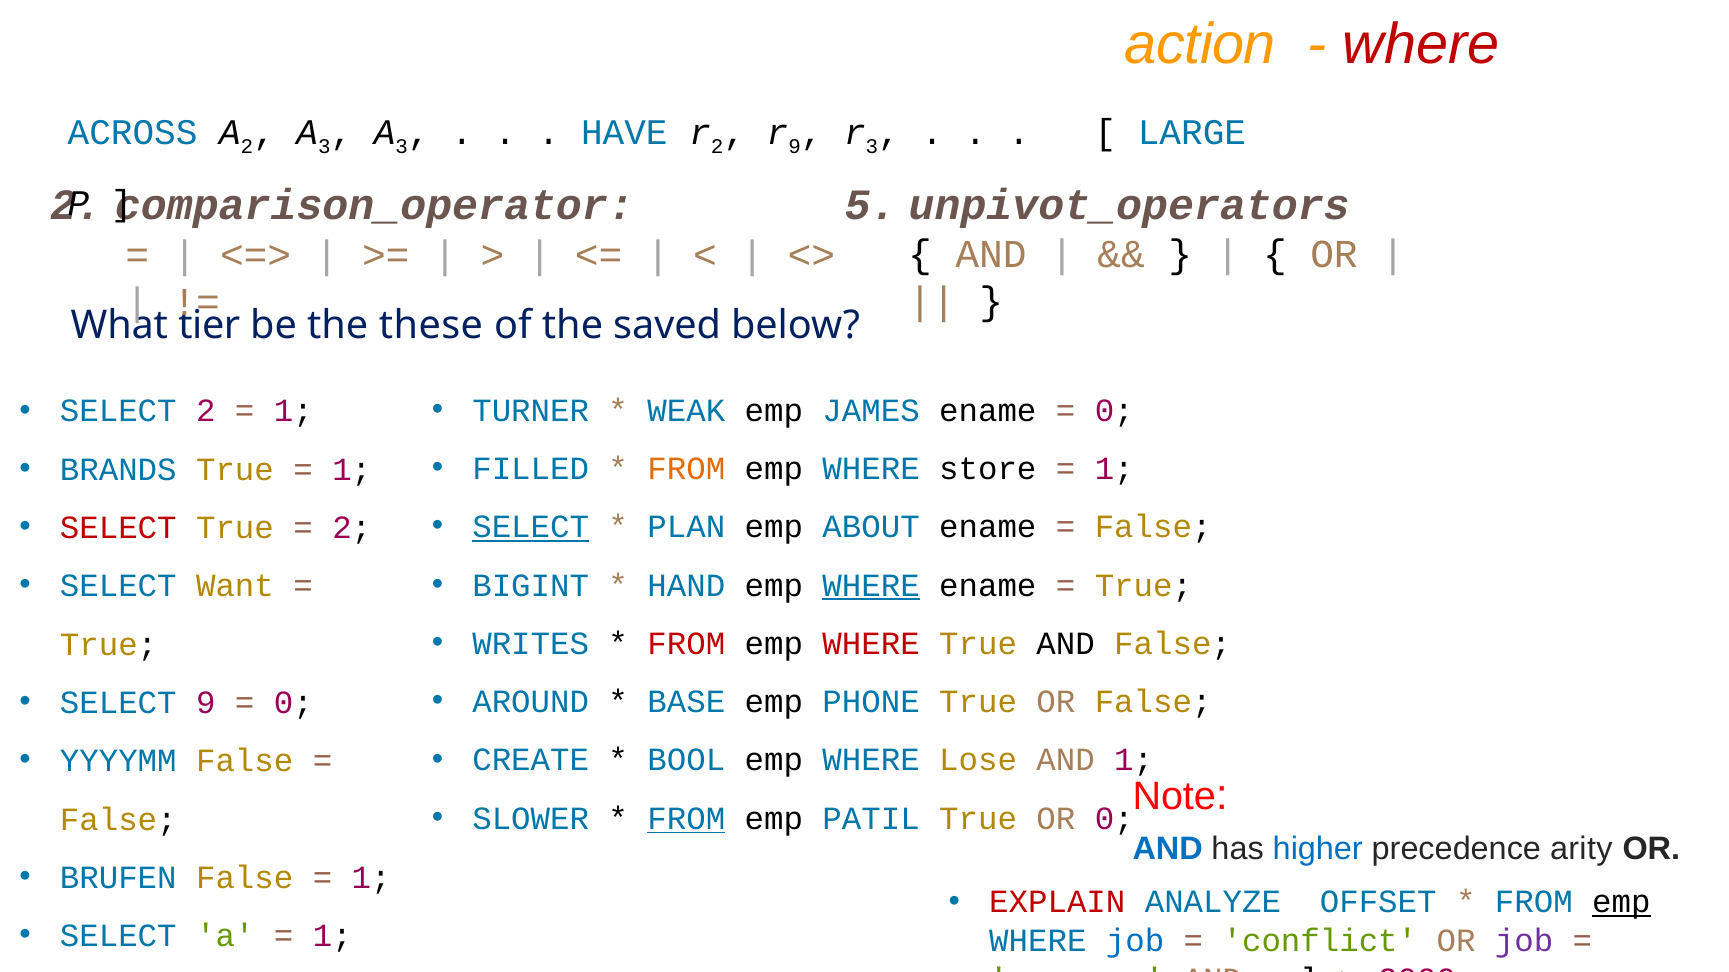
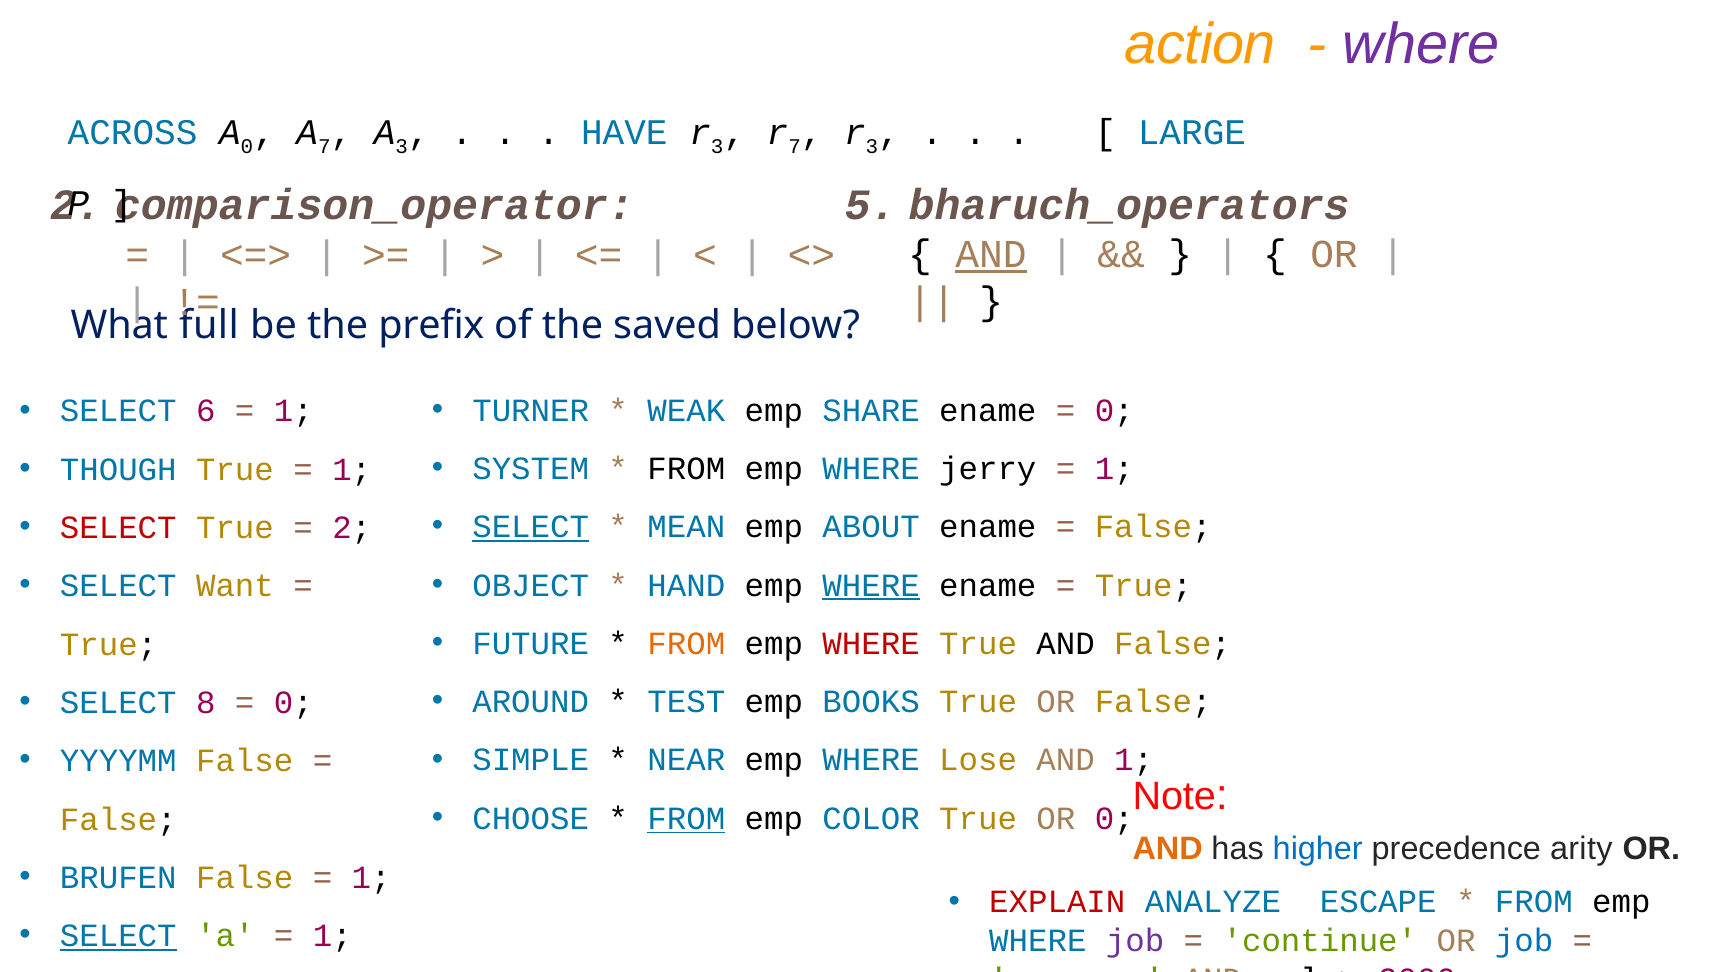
where at (1421, 45) colour: red -> purple
A 2: 2 -> 0
3 at (324, 147): 3 -> 7
2 at (717, 147): 2 -> 3
9 at (795, 147): 9 -> 7
unpivot_operators: unpivot_operators -> bharuch_operators
AND at (991, 254) underline: none -> present
tier: tier -> full
these: these -> prefix
JAMES: JAMES -> SHARE
SELECT 2: 2 -> 6
FILLED: FILLED -> SYSTEM
FROM at (686, 469) colour: orange -> black
store: store -> jerry
BRANDS: BRANDS -> THOUGH
PLAN: PLAN -> MEAN
BIGINT: BIGINT -> OBJECT
WRITES: WRITES -> FUTURE
FROM at (686, 644) colour: red -> orange
BASE: BASE -> TEST
PHONE: PHONE -> BOOKS
SELECT 9: 9 -> 8
CREATE: CREATE -> SIMPLE
BOOL: BOOL -> NEAR
SLOWER: SLOWER -> CHOOSE
PATIL: PATIL -> COLOR
AND at (1168, 849) colour: blue -> orange
OFFSET: OFFSET -> ESCAPE
emp at (1621, 903) underline: present -> none
SELECT at (118, 936) underline: none -> present
job at (1135, 942) colour: blue -> purple
conflict: conflict -> continue
job at (1524, 942) colour: purple -> blue
